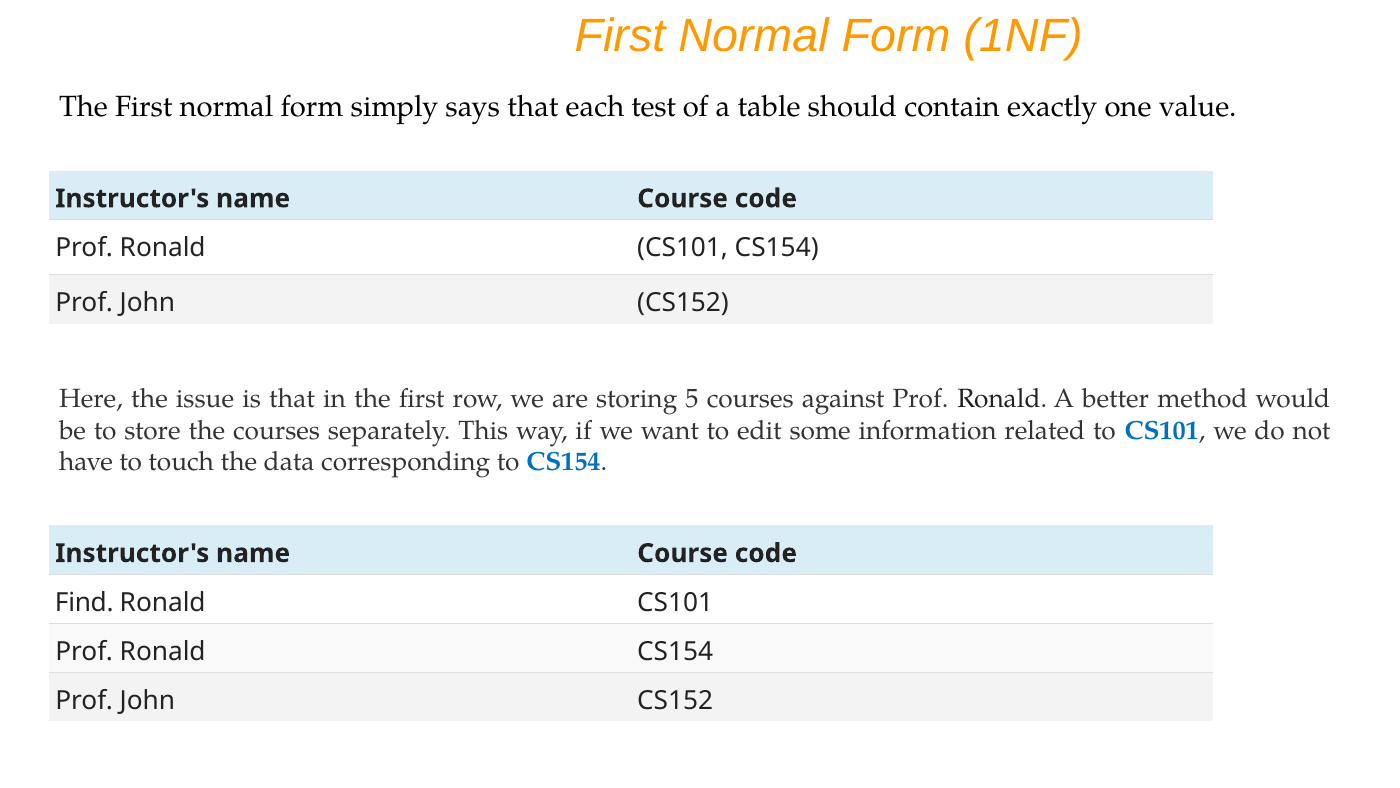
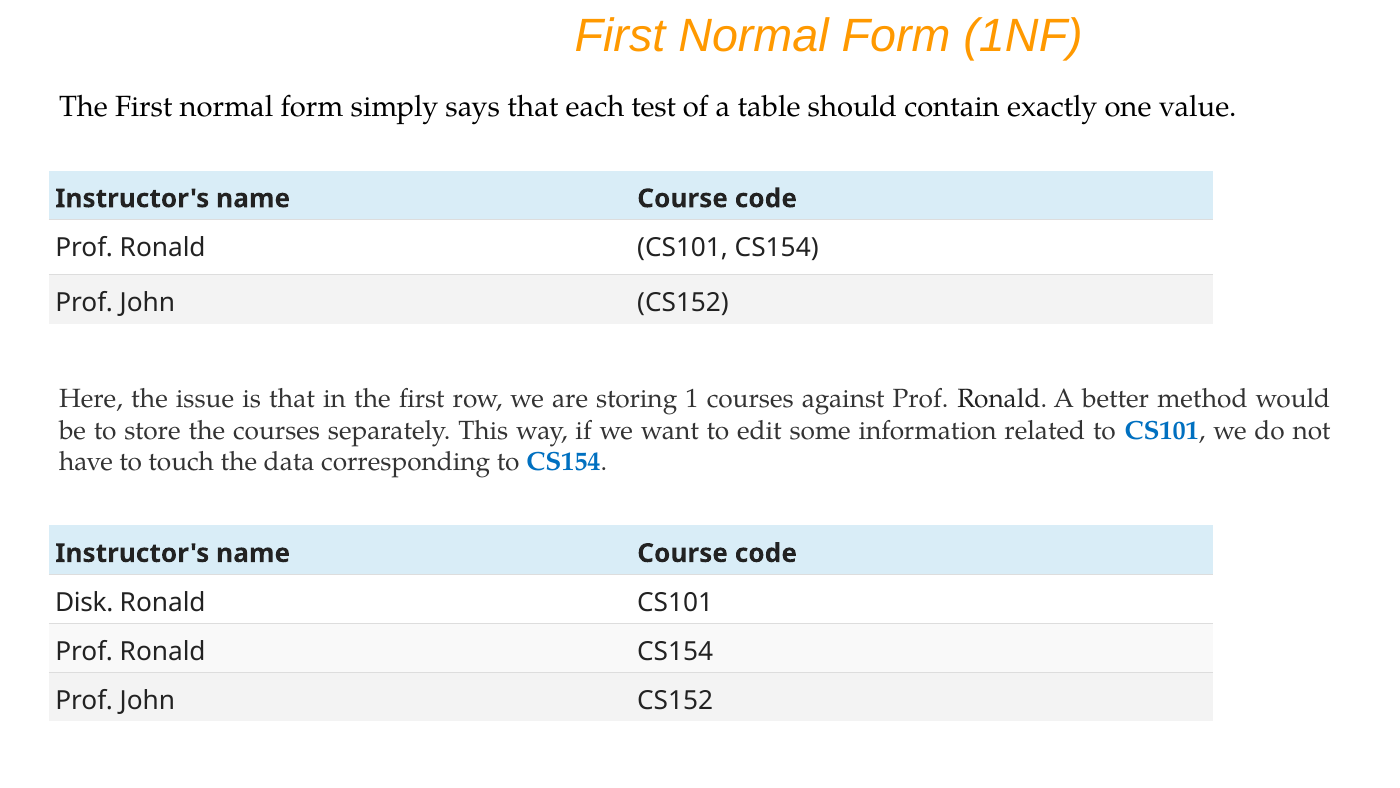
5: 5 -> 1
Find: Find -> Disk
